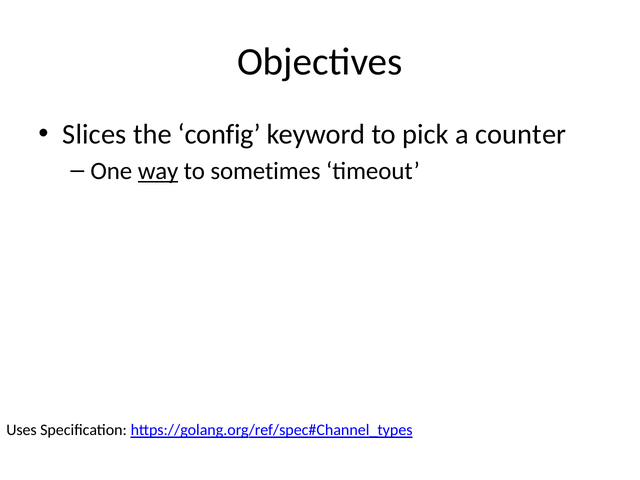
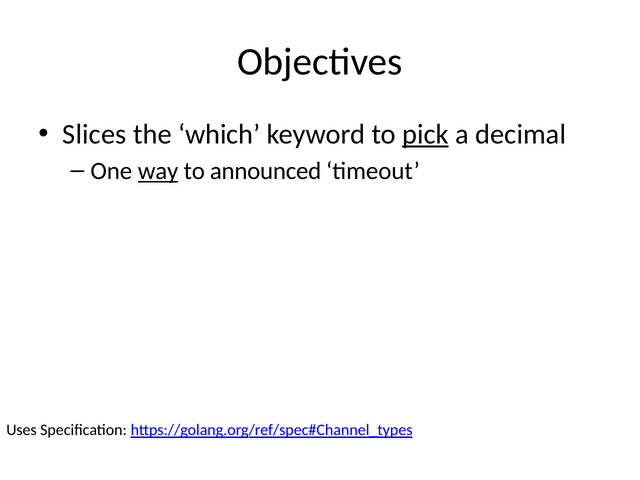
config: config -> which
pick underline: none -> present
counter: counter -> decimal
sometimes: sometimes -> announced
